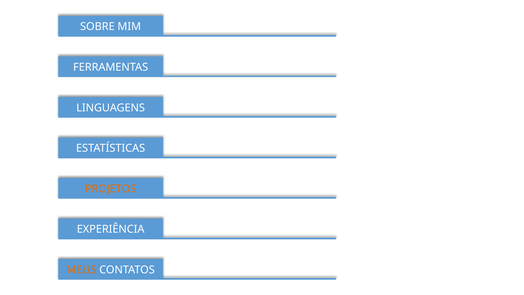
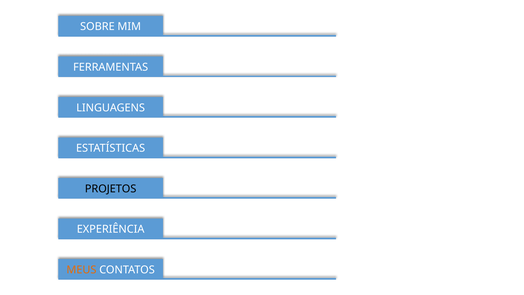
PROJETOS colour: orange -> black
